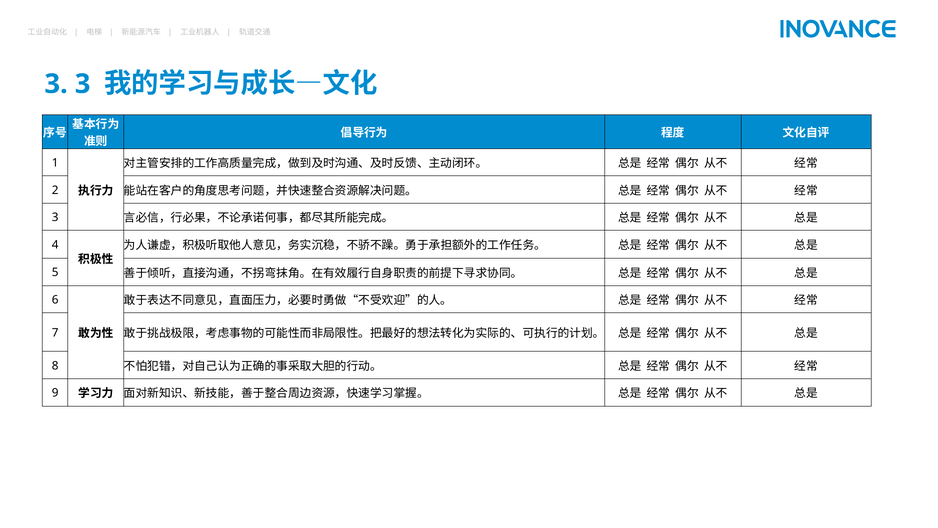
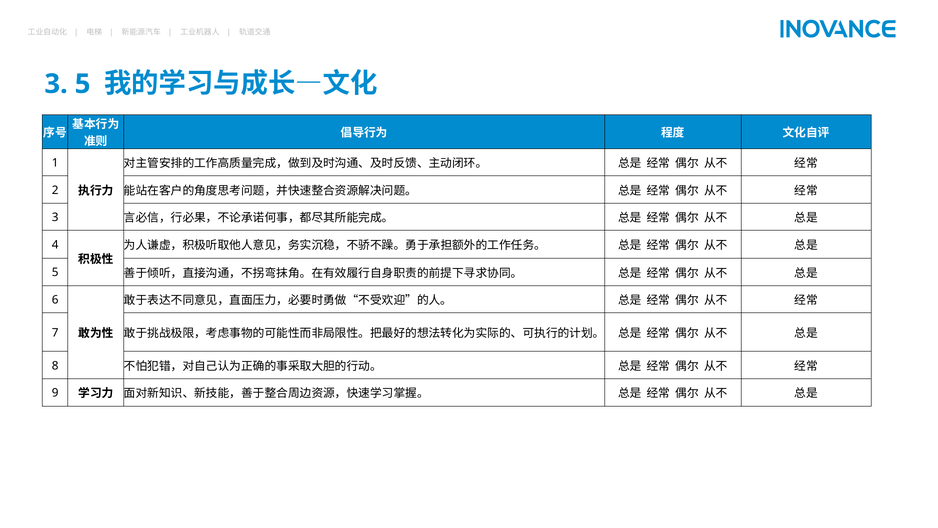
3 3: 3 -> 5
